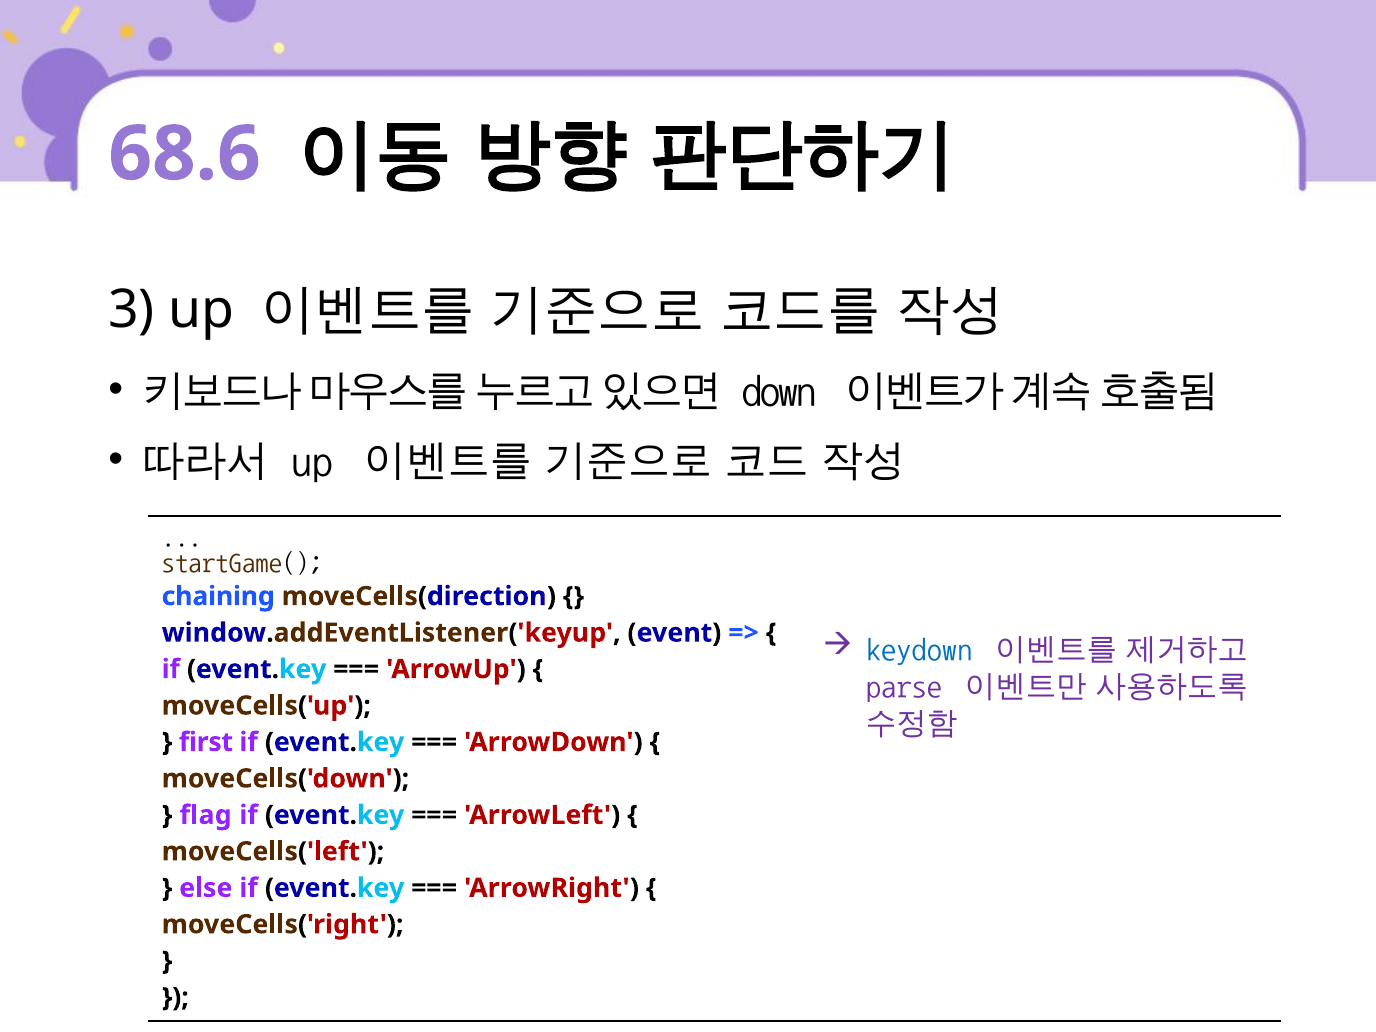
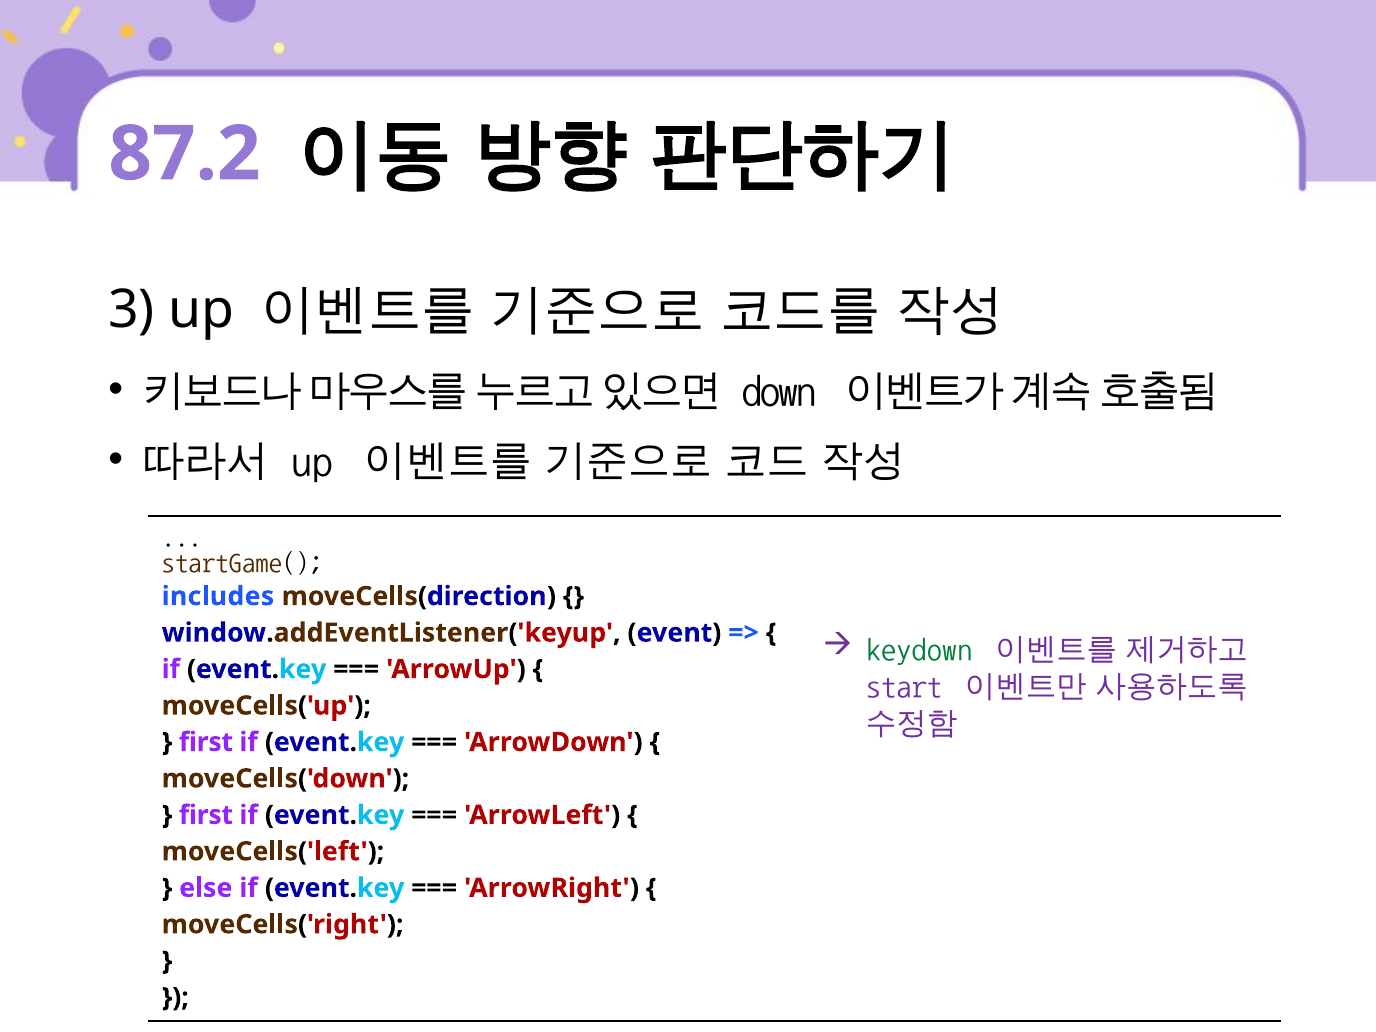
68.6: 68.6 -> 87.2
chaining: chaining -> includes
keydown colour: blue -> green
parse: parse -> start
flag at (206, 815): flag -> first
